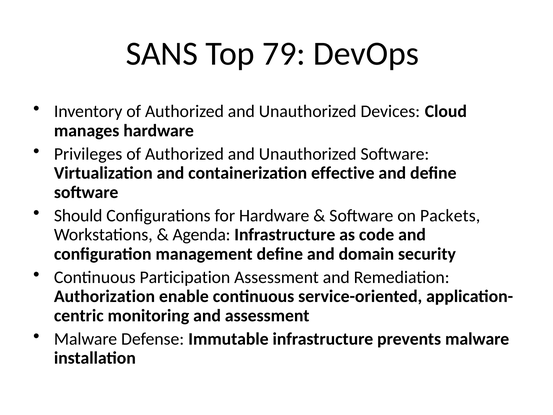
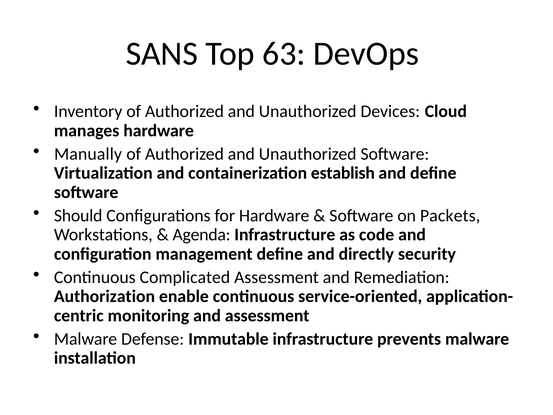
79: 79 -> 63
Privileges: Privileges -> Manually
effective: effective -> establish
domain: domain -> directly
Participation: Participation -> Complicated
